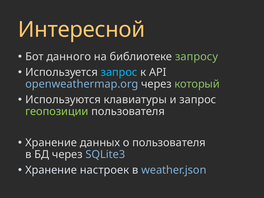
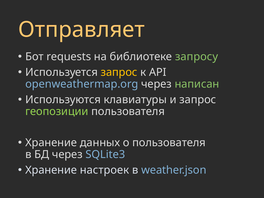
Интересной: Интересной -> Отправляет
данного: данного -> requests
запрос at (119, 72) colour: light blue -> yellow
который: который -> написан
